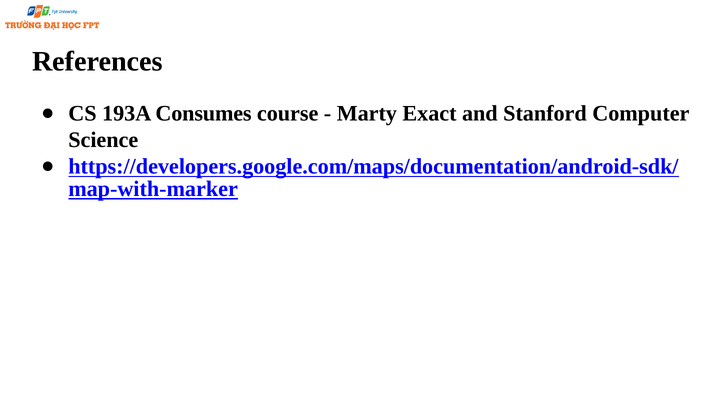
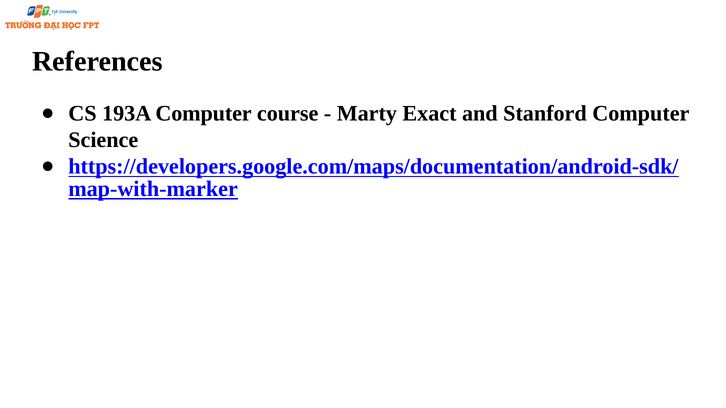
193A Consumes: Consumes -> Computer
